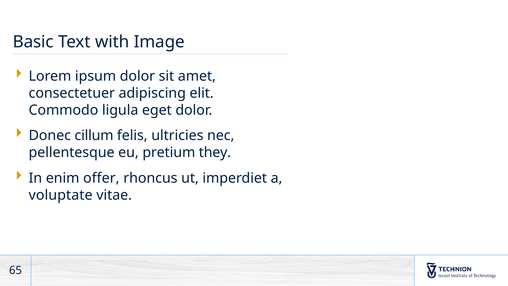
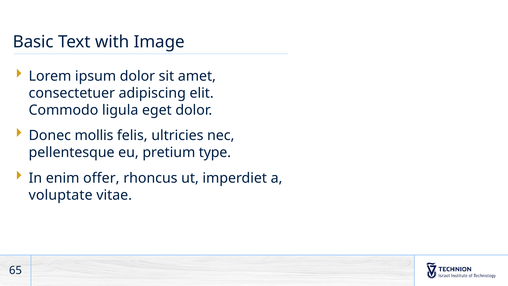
cillum: cillum -> mollis
they: they -> type
